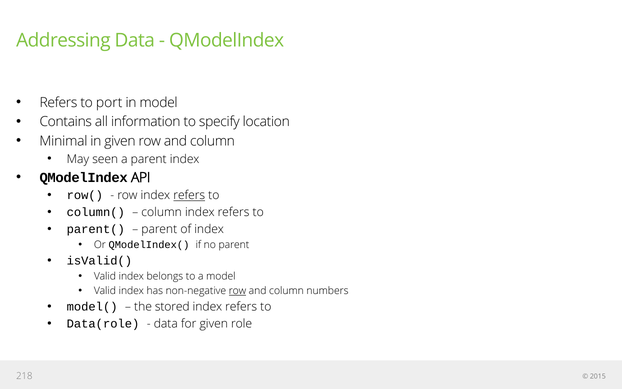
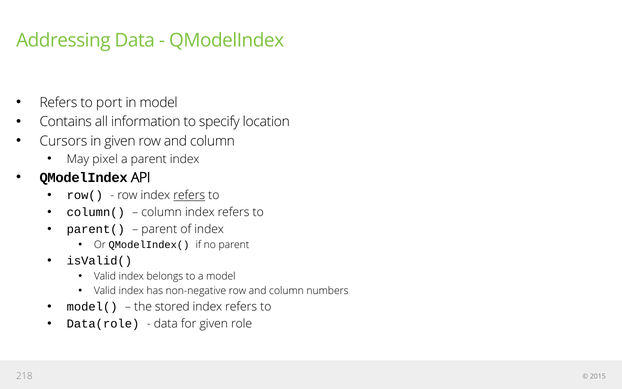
Minimal: Minimal -> Cursors
seen: seen -> pixel
row at (237, 291) underline: present -> none
